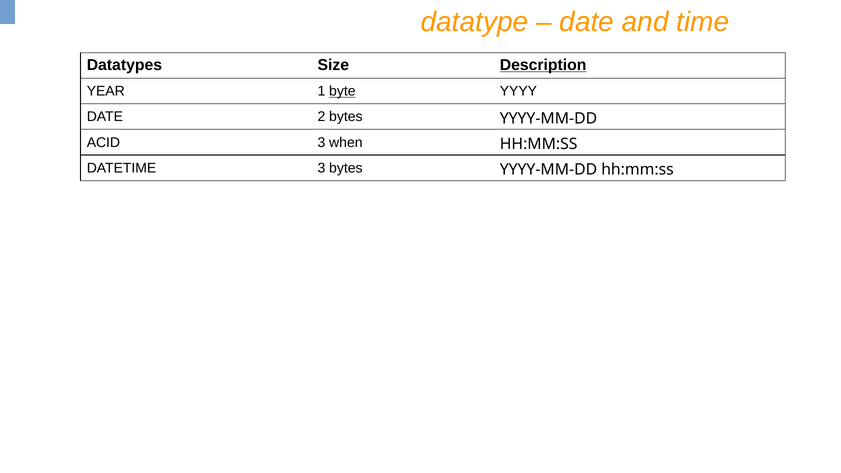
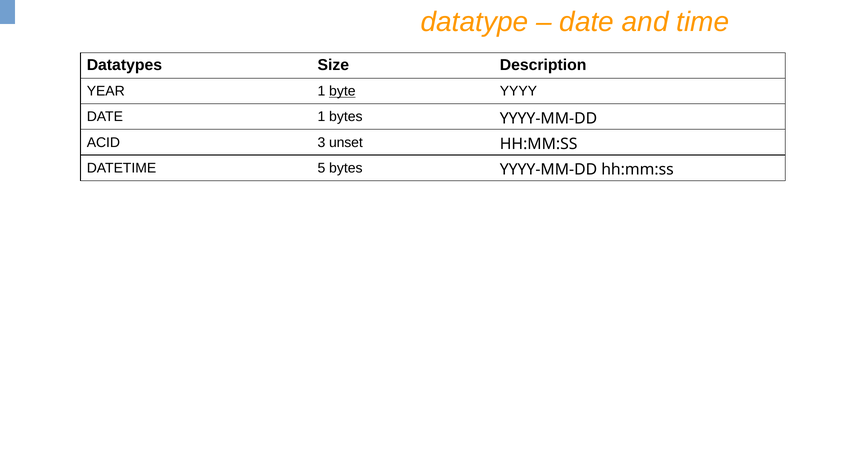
Description underline: present -> none
DATE 2: 2 -> 1
when: when -> unset
DATETIME 3: 3 -> 5
